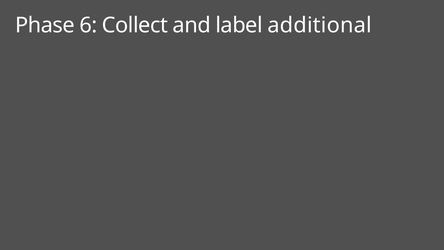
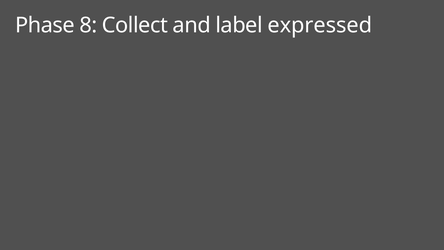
6: 6 -> 8
additional: additional -> expressed
